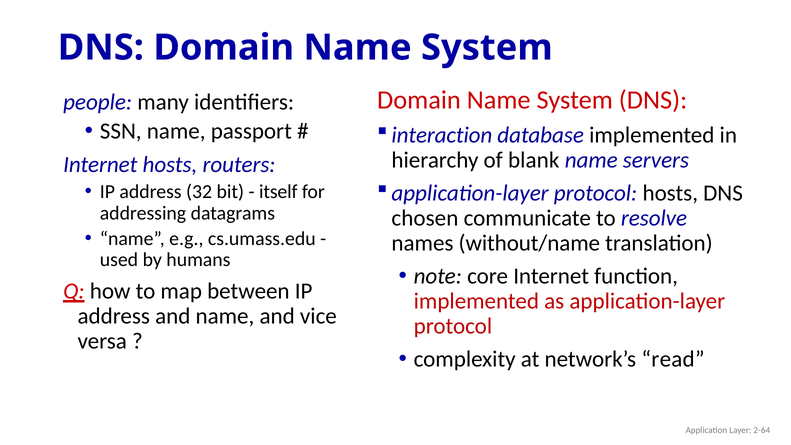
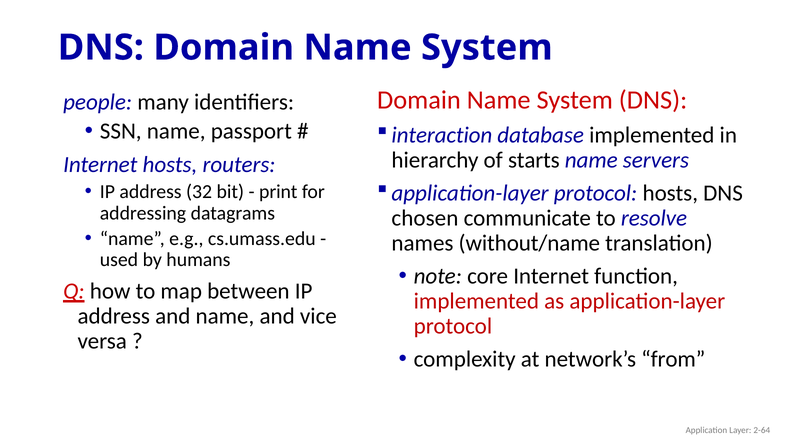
blank: blank -> starts
itself: itself -> print
read: read -> from
